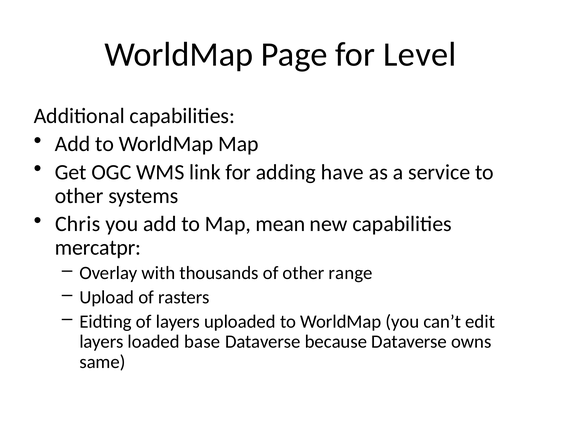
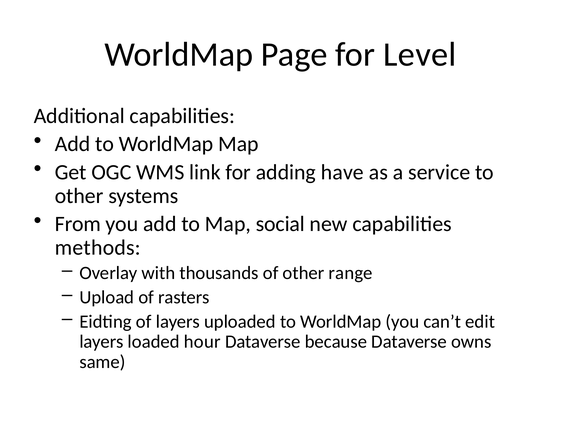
Chris: Chris -> From
mean: mean -> social
mercatpr: mercatpr -> methods
base: base -> hour
